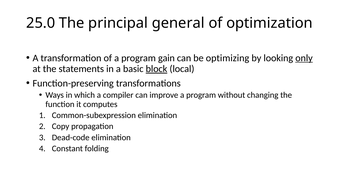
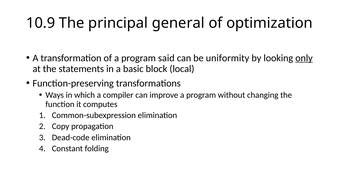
25.0: 25.0 -> 10.9
gain: gain -> said
optimizing: optimizing -> uniformity
block underline: present -> none
